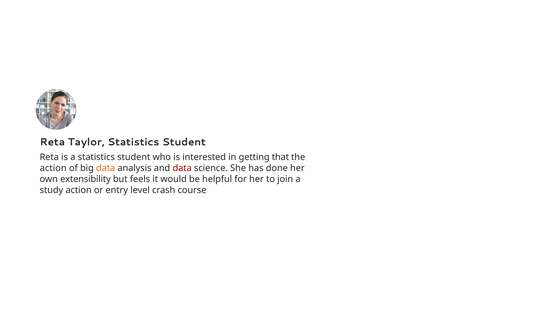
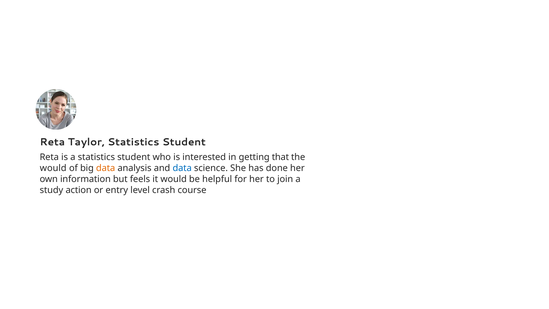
action at (53, 168): action -> would
data at (182, 168) colour: red -> blue
extensibility: extensibility -> information
